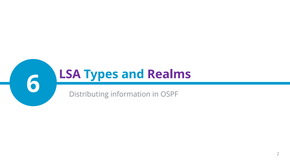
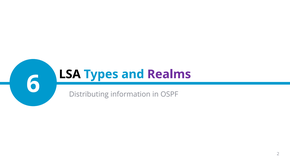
LSA colour: purple -> black
